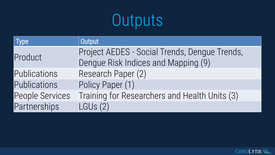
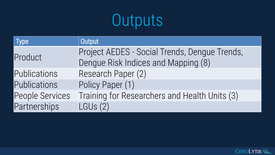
9: 9 -> 8
